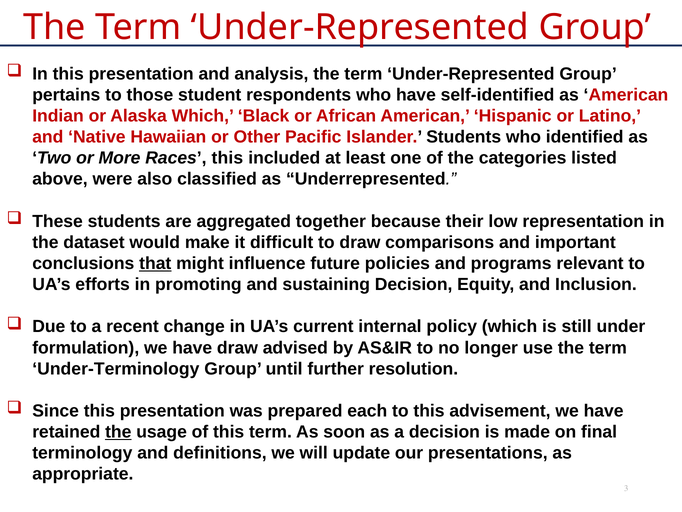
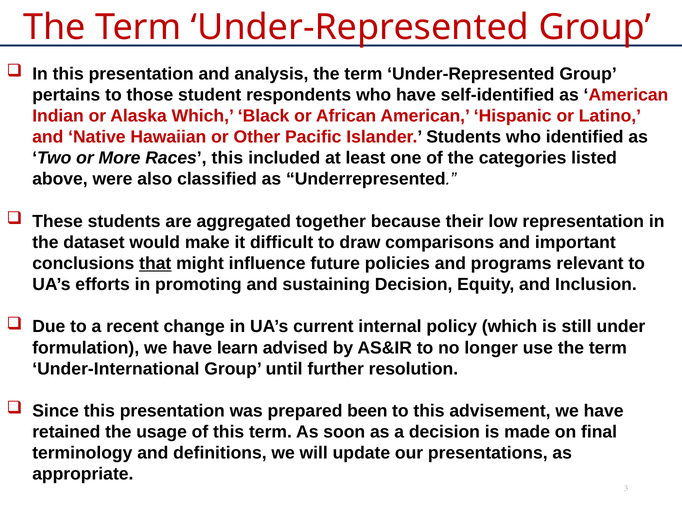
have draw: draw -> learn
Under-Terminology: Under-Terminology -> Under-International
each: each -> been
the at (118, 432) underline: present -> none
